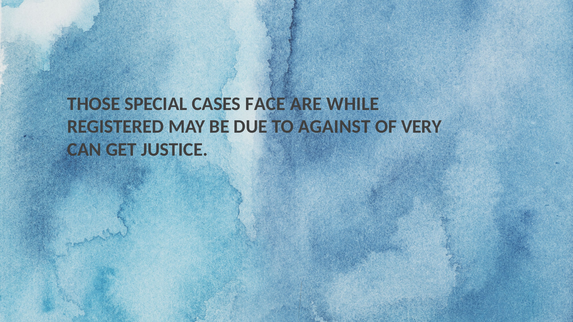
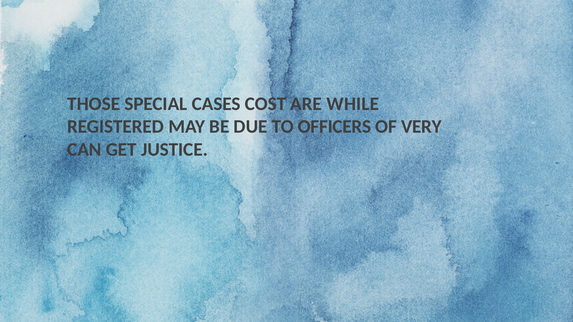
FACE: FACE -> COST
AGAINST: AGAINST -> OFFICERS
